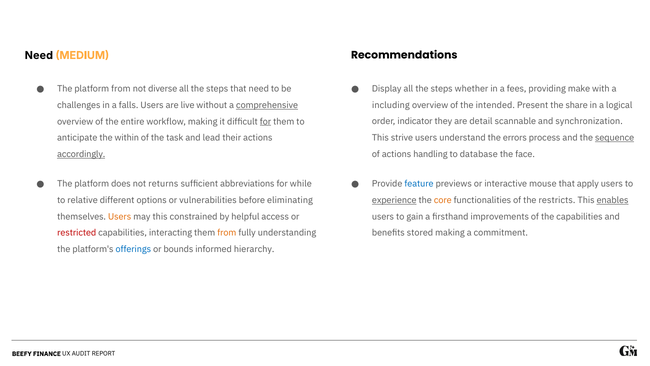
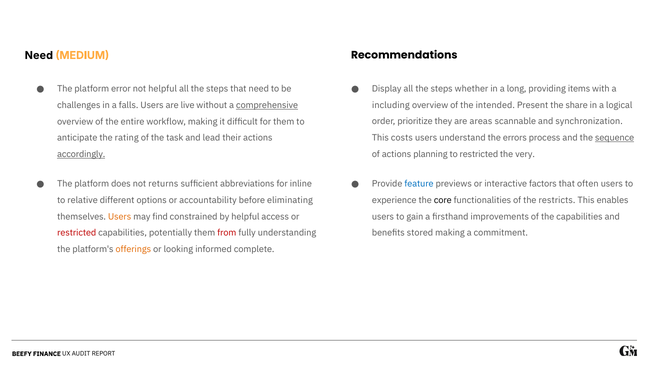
fees: fees -> long
make: make -> items
platform from: from -> error
not diverse: diverse -> helpful
indicator: indicator -> prioritize
detail: detail -> areas
for at (265, 121) underline: present -> none
strive: strive -> costs
within: within -> rating
handling: handling -> planning
to database: database -> restricted
face: face -> very
mouse: mouse -> factors
apply: apply -> often
while: while -> inline
experience underline: present -> none
core colour: orange -> black
enables underline: present -> none
vulnerabilities: vulnerabilities -> accountability
may this: this -> find
interacting: interacting -> potentially
from at (227, 233) colour: orange -> red
offerings colour: blue -> orange
bounds: bounds -> looking
hierarchy: hierarchy -> complete
